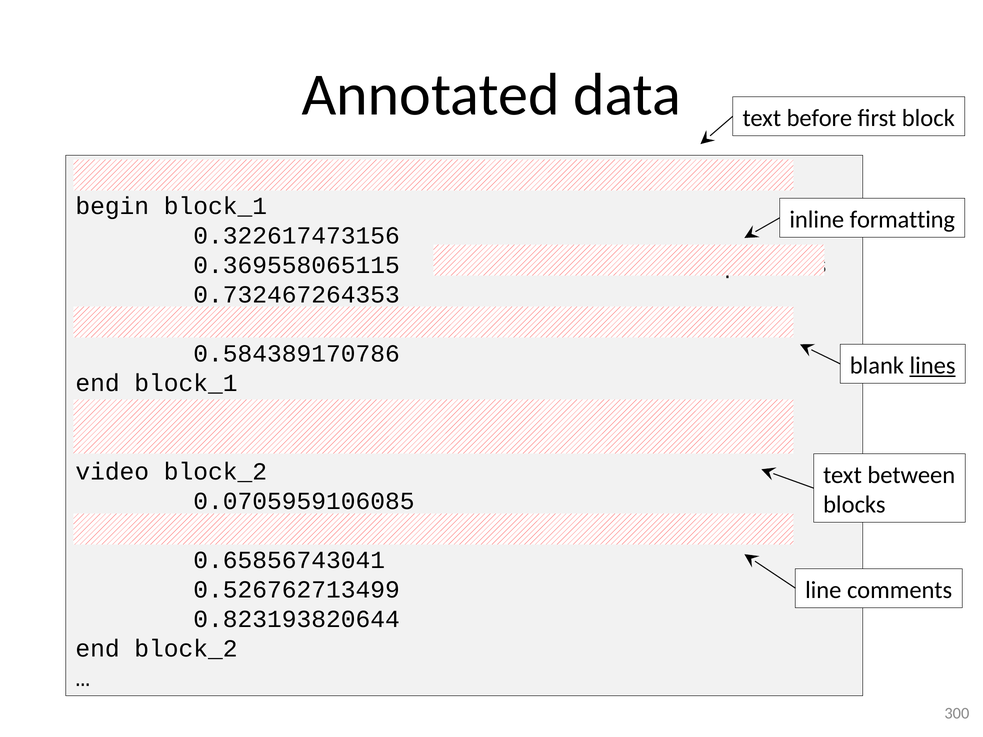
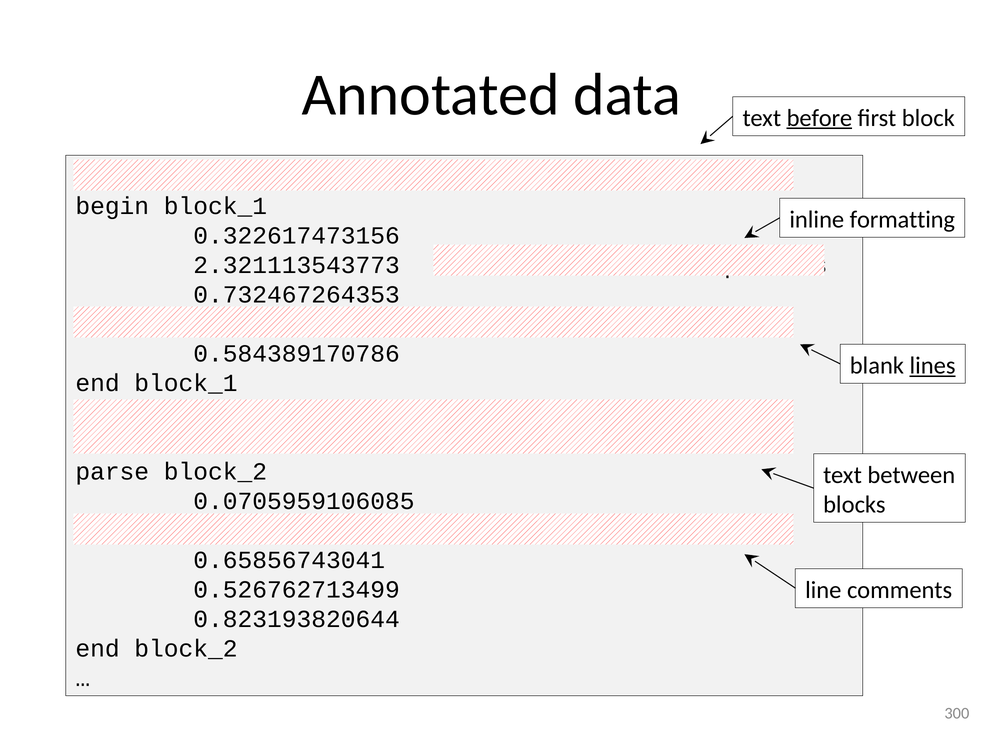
before underline: none -> present
0.369558065115: 0.369558065115 -> 2.321113543773
video: video -> parse
